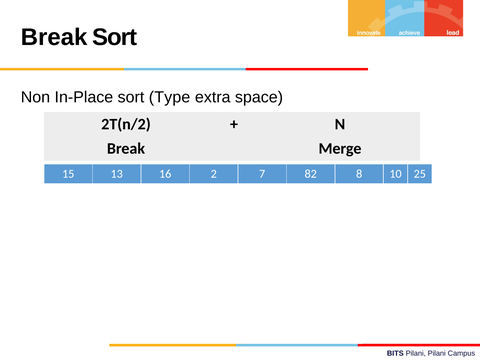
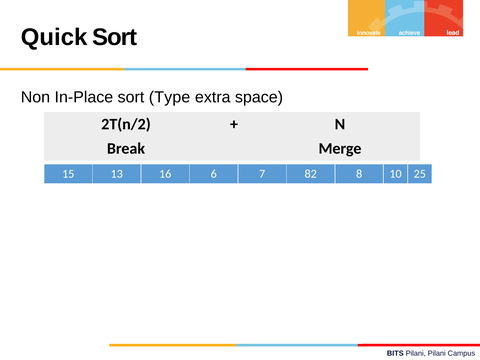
Break at (54, 37): Break -> Quick
2: 2 -> 6
